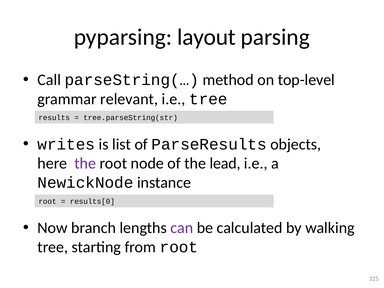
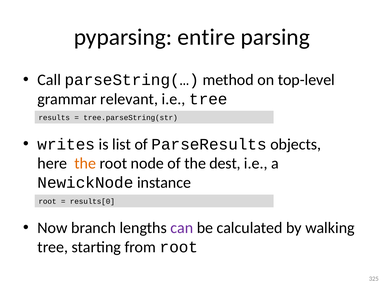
layout: layout -> entire
the at (85, 163) colour: purple -> orange
lead: lead -> dest
